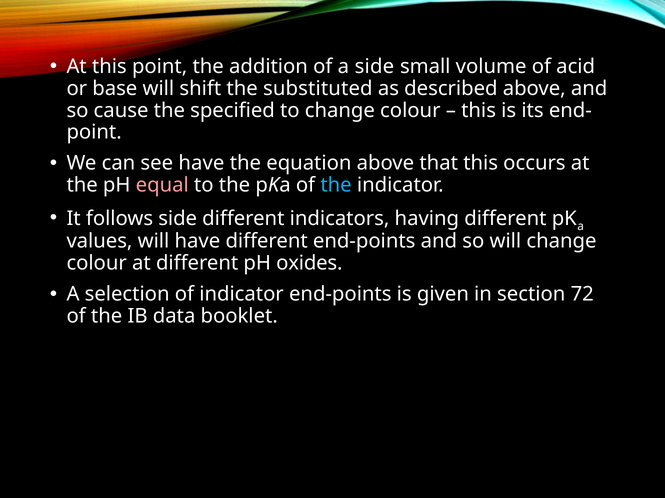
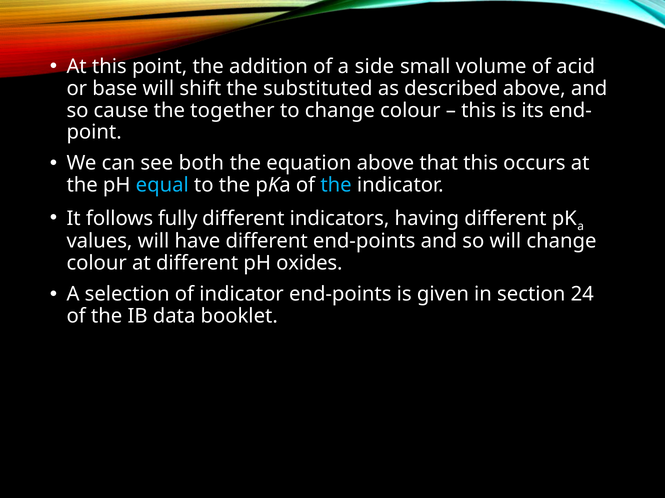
specified: specified -> together
see have: have -> both
equal colour: pink -> light blue
follows side: side -> fully
72: 72 -> 24
